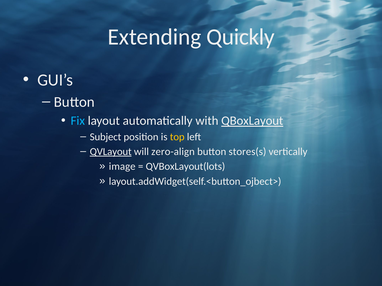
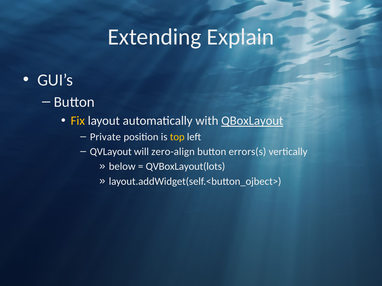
Quickly: Quickly -> Explain
Fix colour: light blue -> yellow
Subject: Subject -> Private
QVLayout underline: present -> none
stores(s: stores(s -> errors(s
image: image -> below
